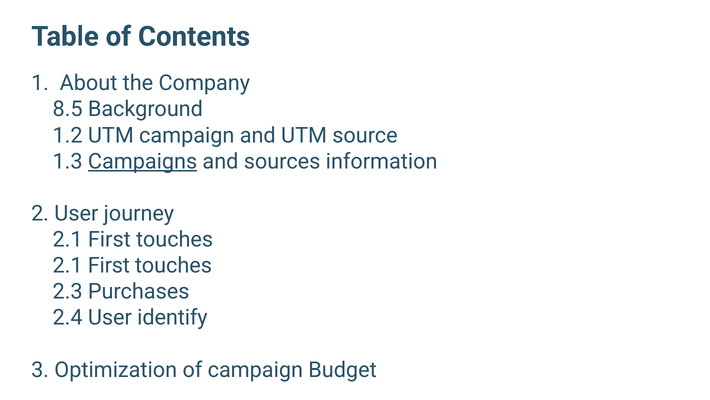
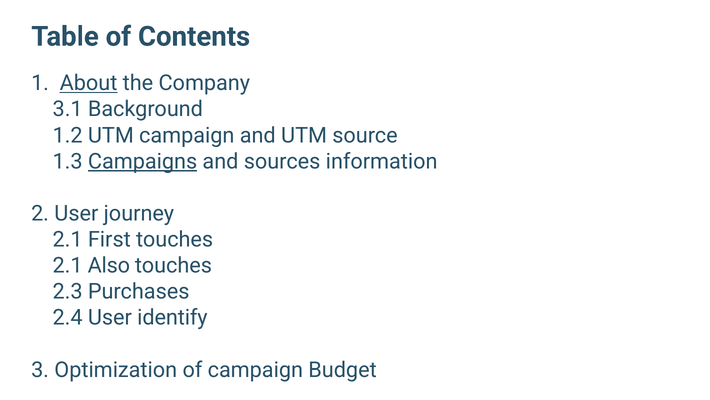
About underline: none -> present
8.5: 8.5 -> 3.1
First at (109, 265): First -> Also
